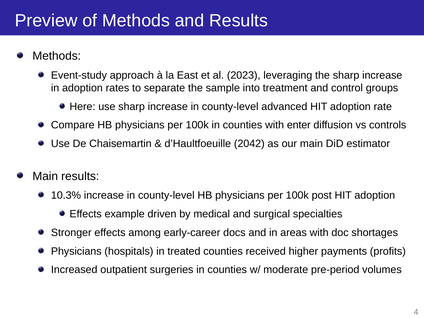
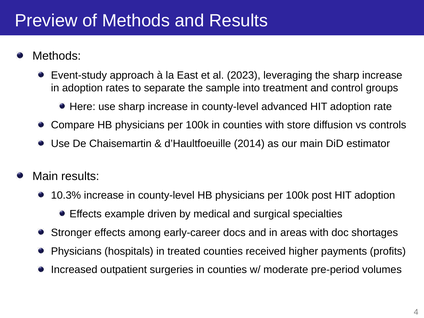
enter: enter -> store
2042: 2042 -> 2014
